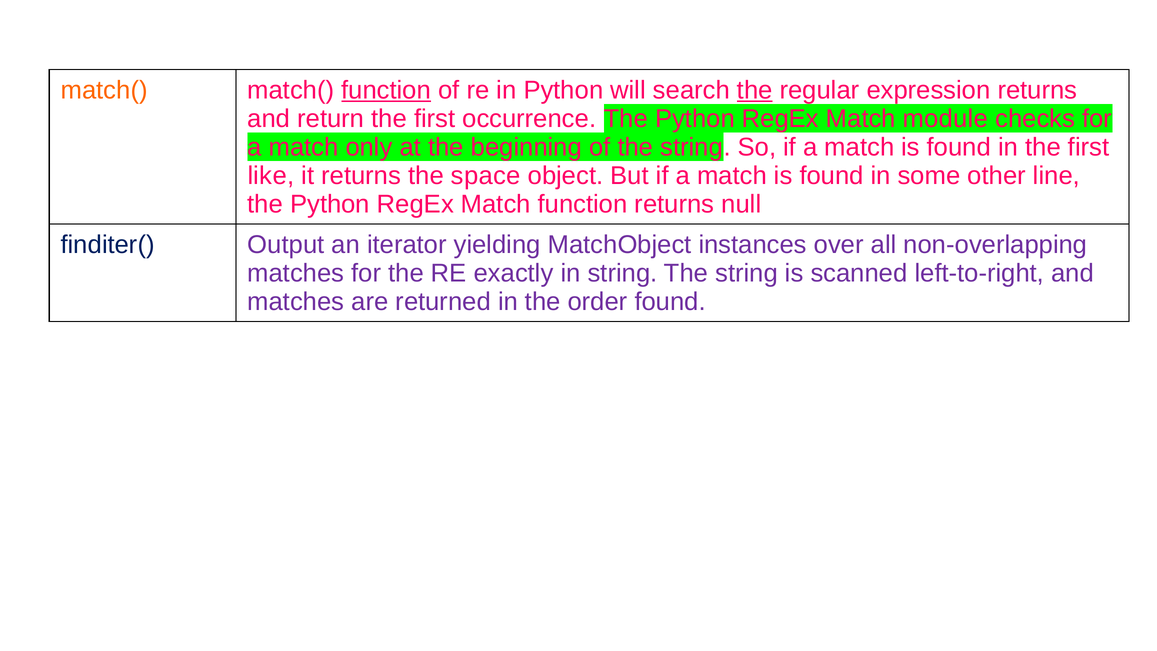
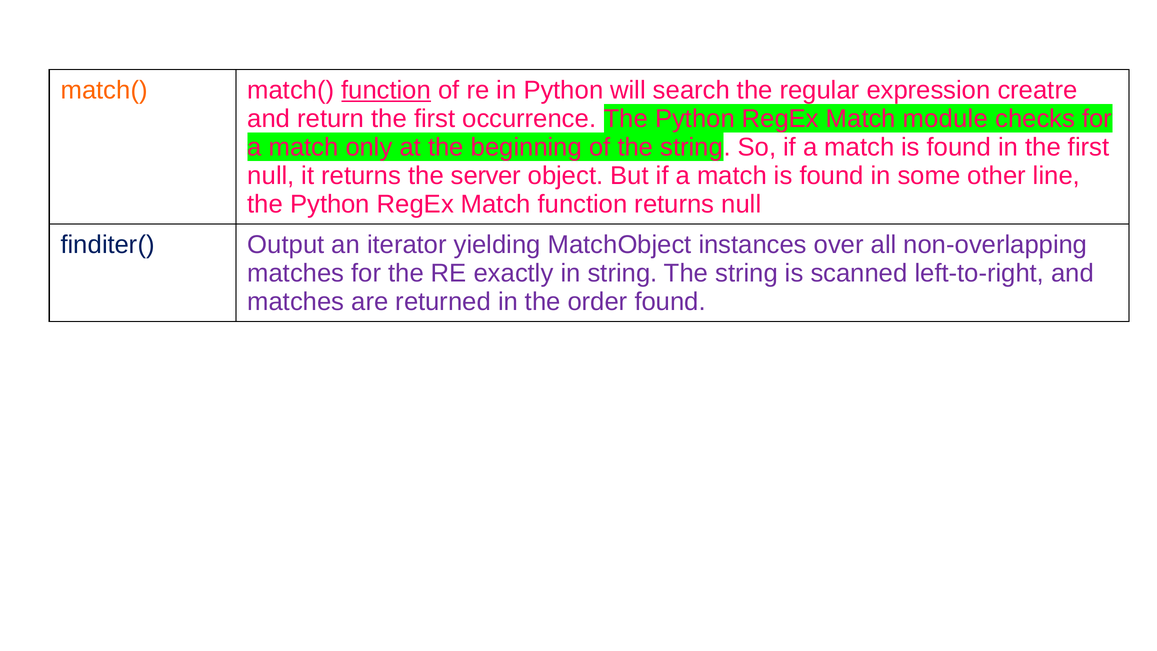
the at (755, 90) underline: present -> none
expression returns: returns -> creatre
like at (271, 176): like -> null
space: space -> server
